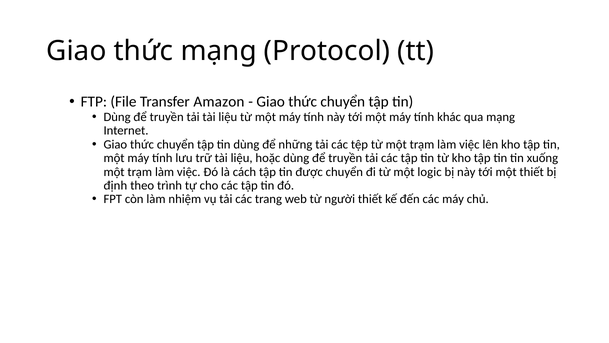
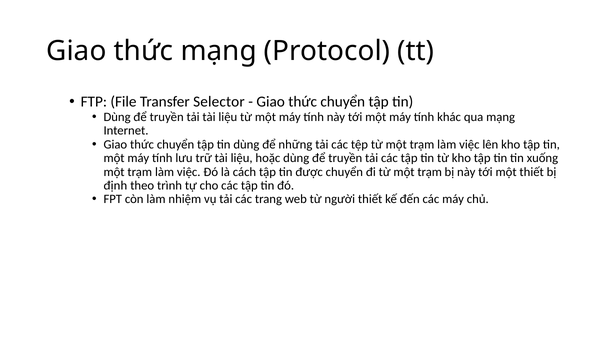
Amazon: Amazon -> Selector
đi từ một logic: logic -> trạm
